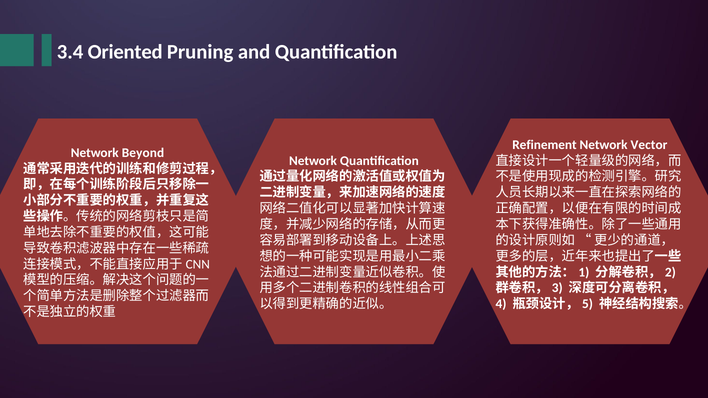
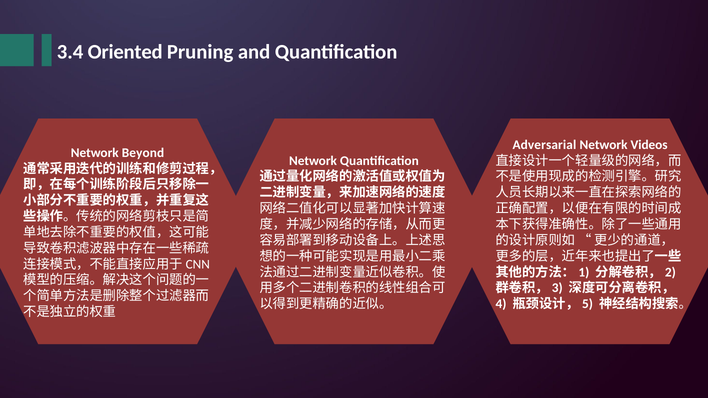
Refinement: Refinement -> Adversarial
Vector: Vector -> Videos
